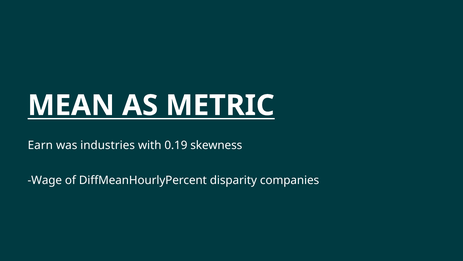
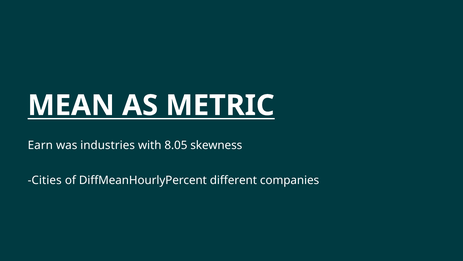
0.19: 0.19 -> 8.05
Wage: Wage -> Cities
disparity: disparity -> different
